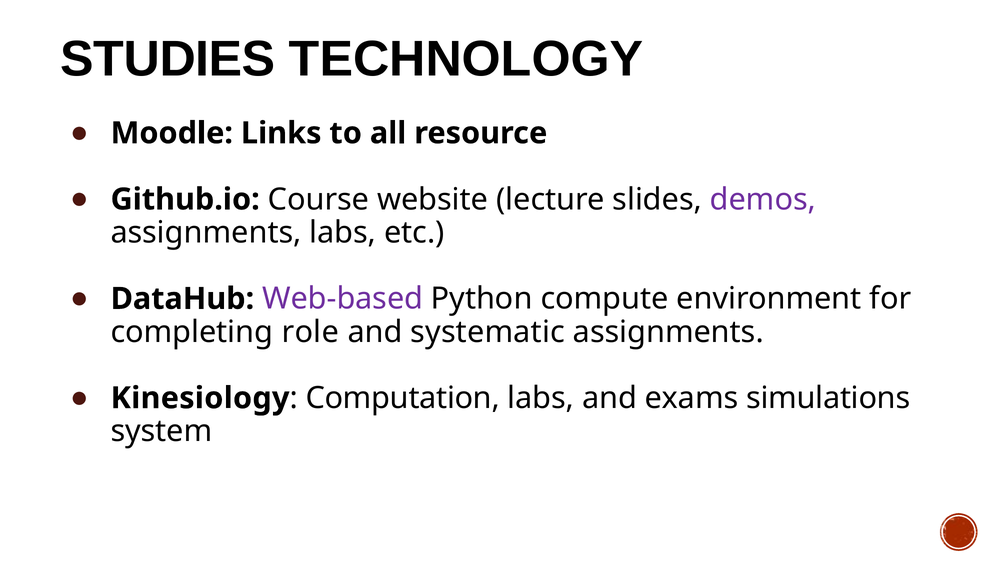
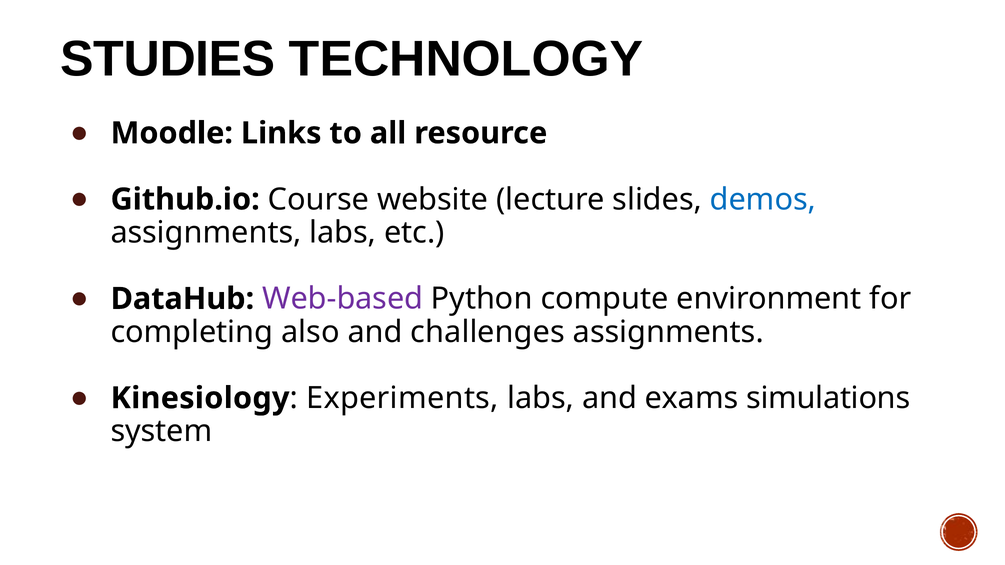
demos colour: purple -> blue
role: role -> also
systematic: systematic -> challenges
Computation: Computation -> Experiments
